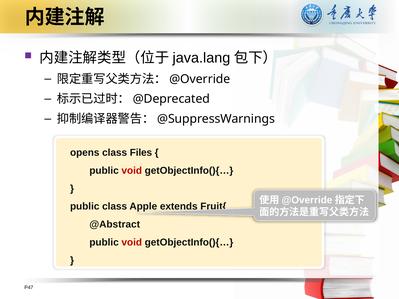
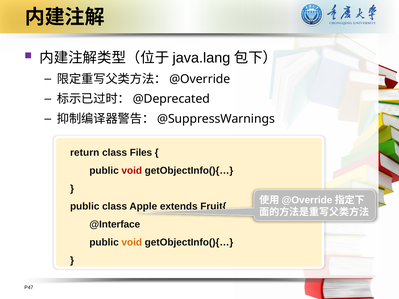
opens: opens -> return
@Abstract: @Abstract -> @Interface
void at (132, 242) colour: red -> orange
